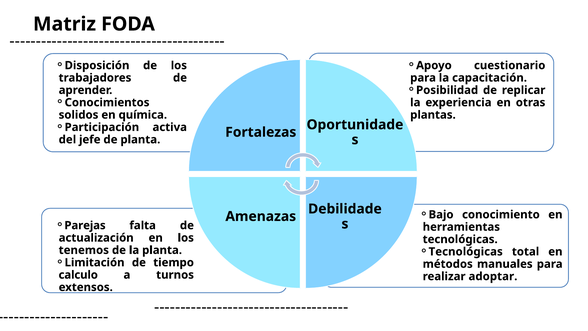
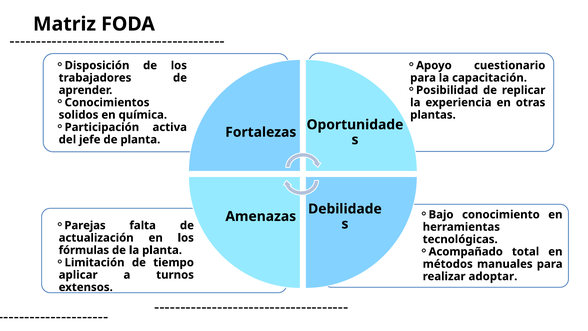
Tecnológicas at (466, 251): Tecnológicas -> Acompañado
tenemos: tenemos -> fórmulas
calculo: calculo -> aplicar
